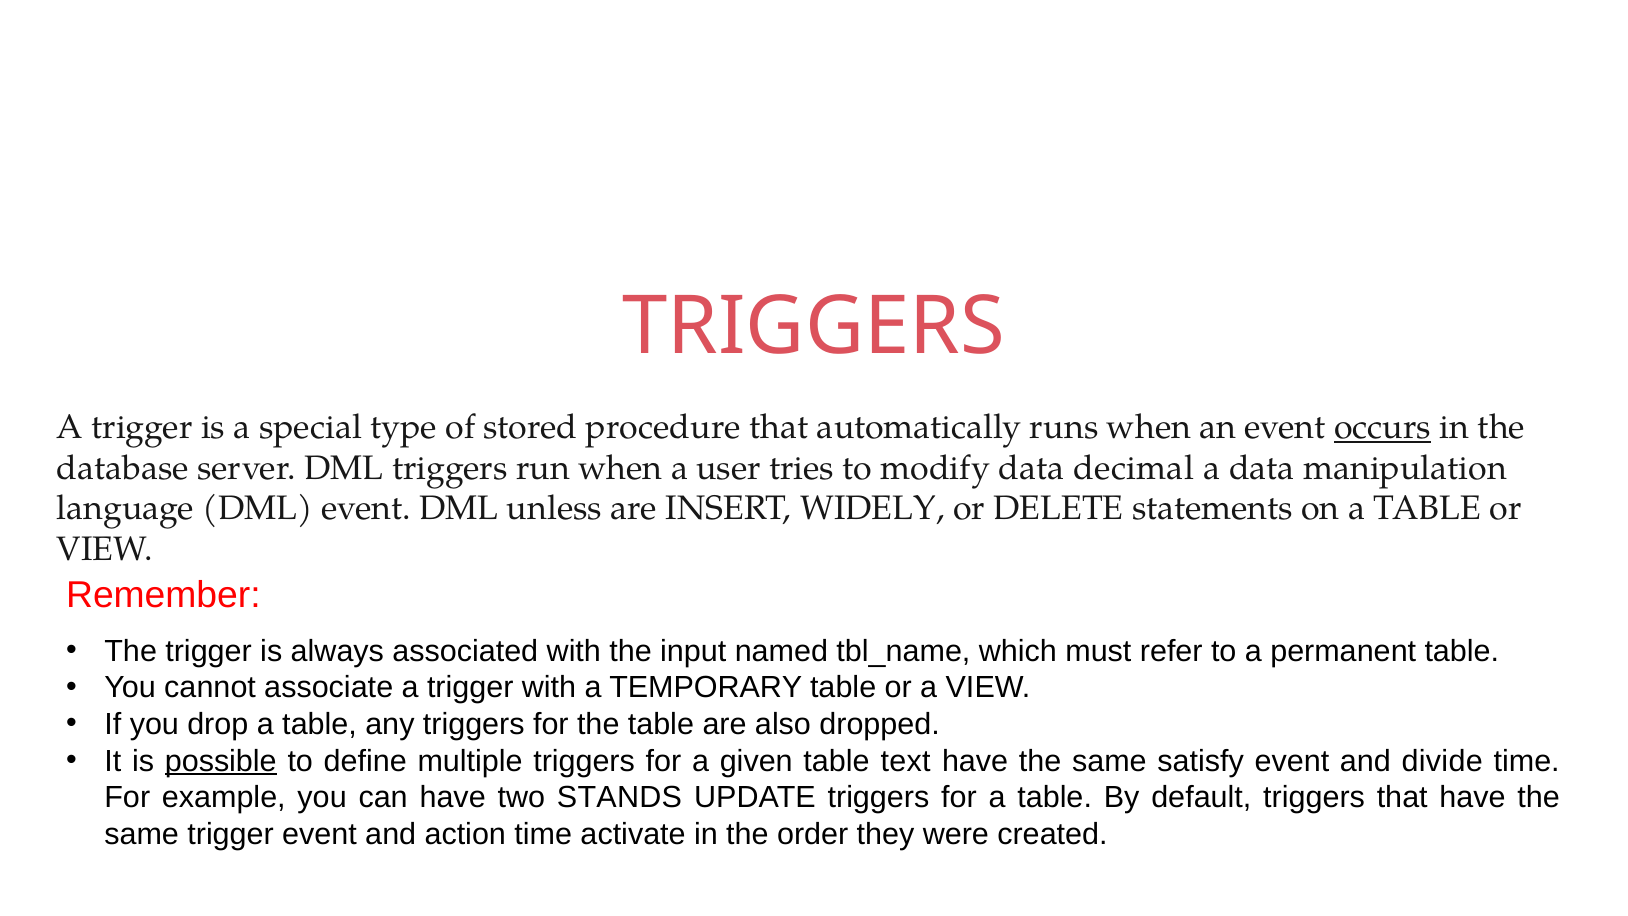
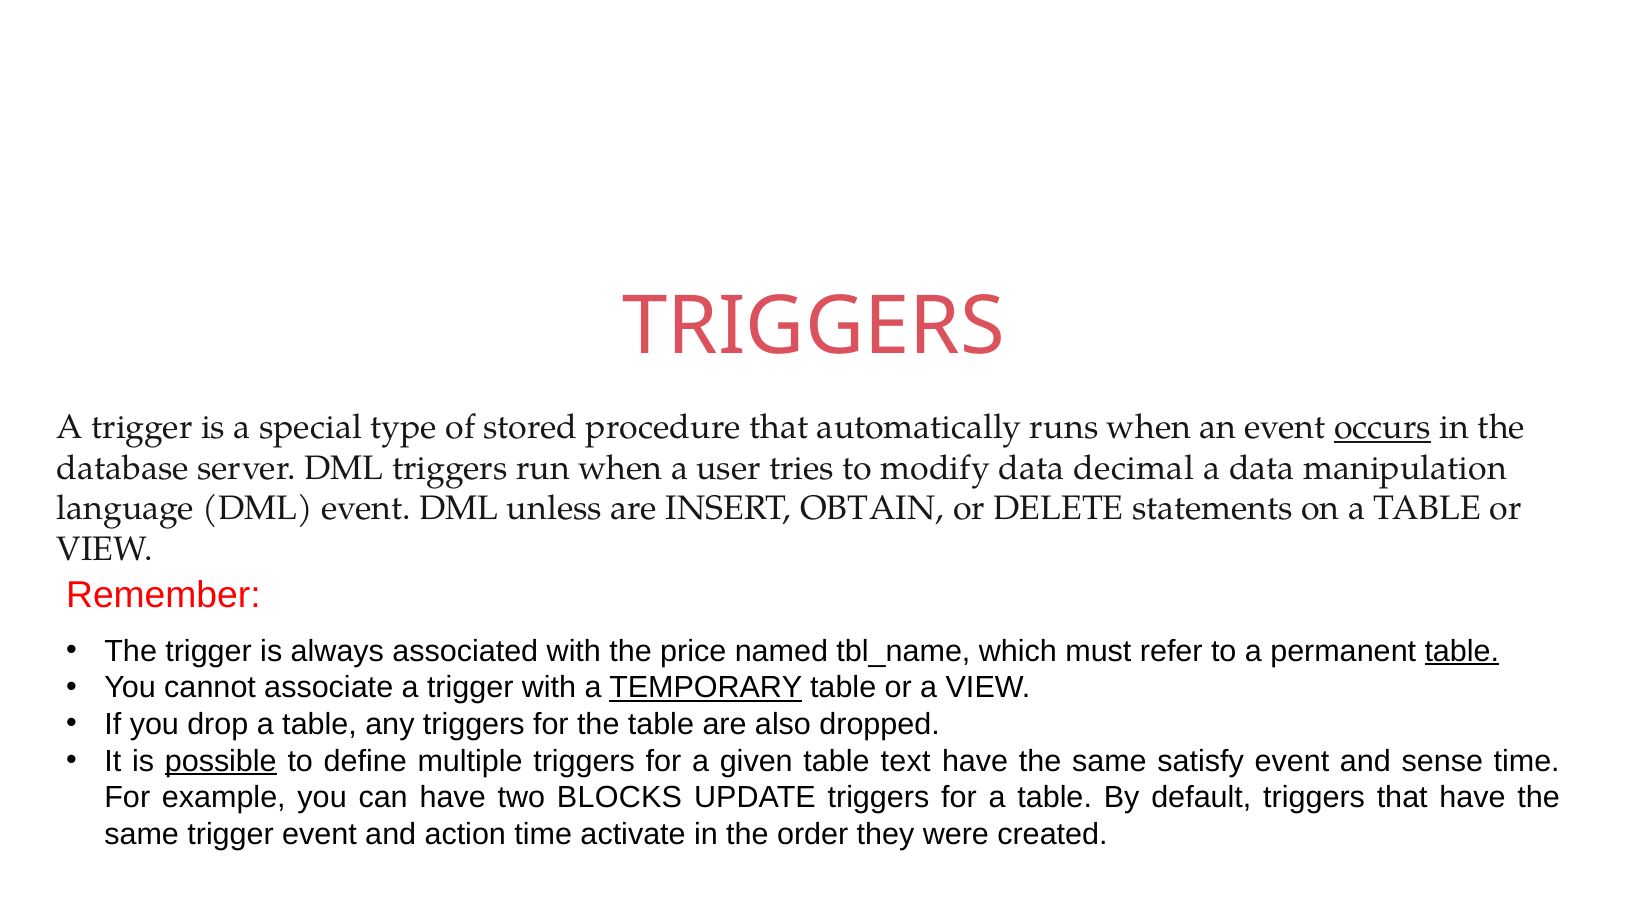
WIDELY: WIDELY -> OBTAIN
input: input -> price
table at (1462, 651) underline: none -> present
TEMPORARY underline: none -> present
divide: divide -> sense
STANDS: STANDS -> BLOCKS
